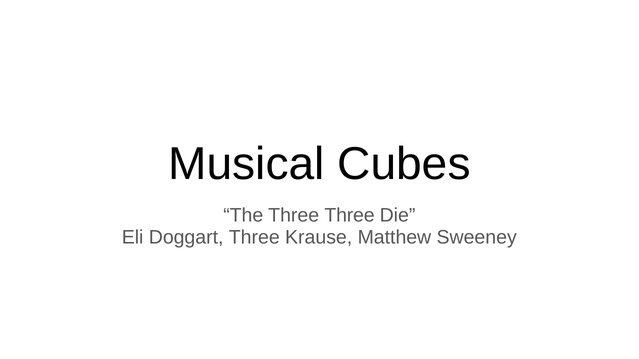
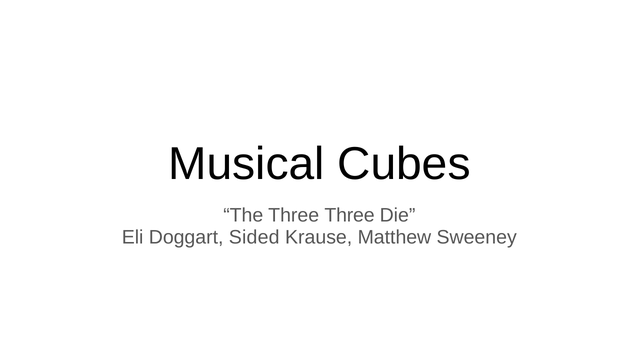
Doggart Three: Three -> Sided
